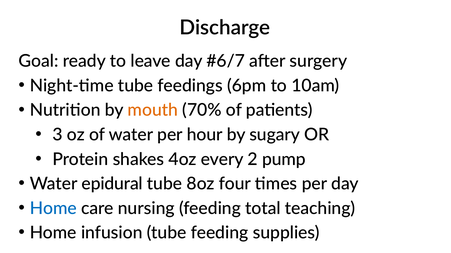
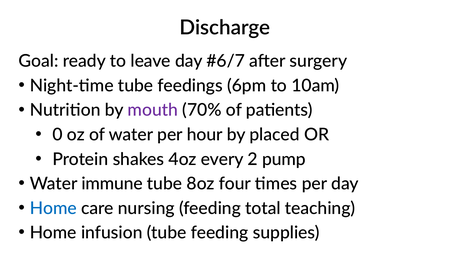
mouth colour: orange -> purple
3: 3 -> 0
sugary: sugary -> placed
epidural: epidural -> immune
